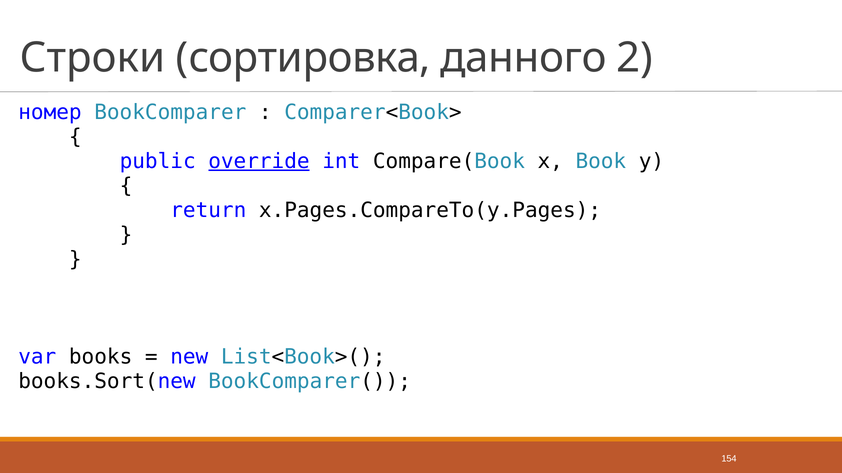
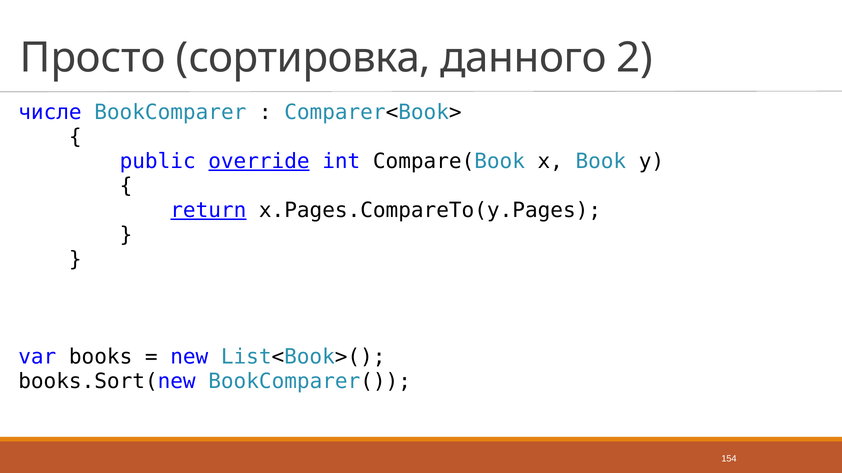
Строки: Строки -> Просто
номер: номер -> числе
return underline: none -> present
